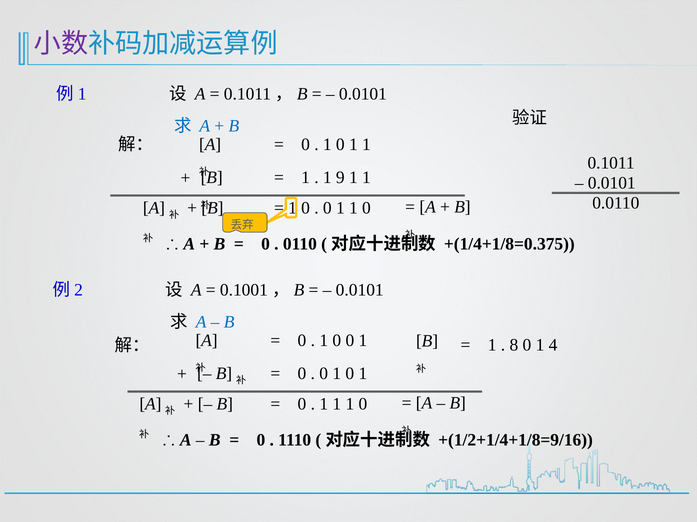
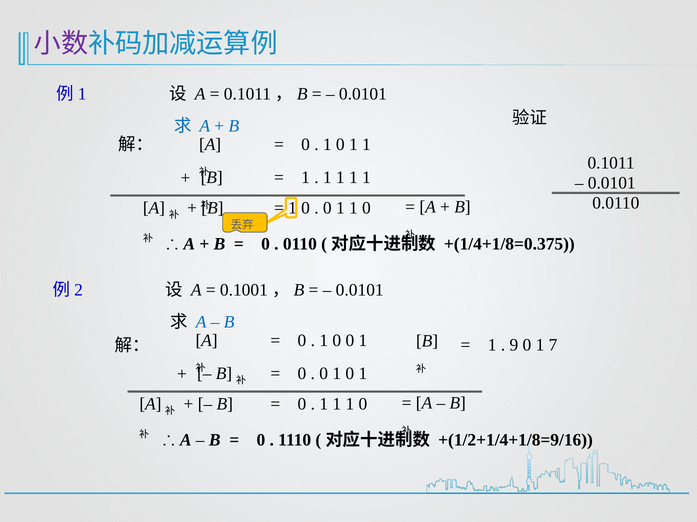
9 at (340, 178): 9 -> 1
8: 8 -> 9
4: 4 -> 7
